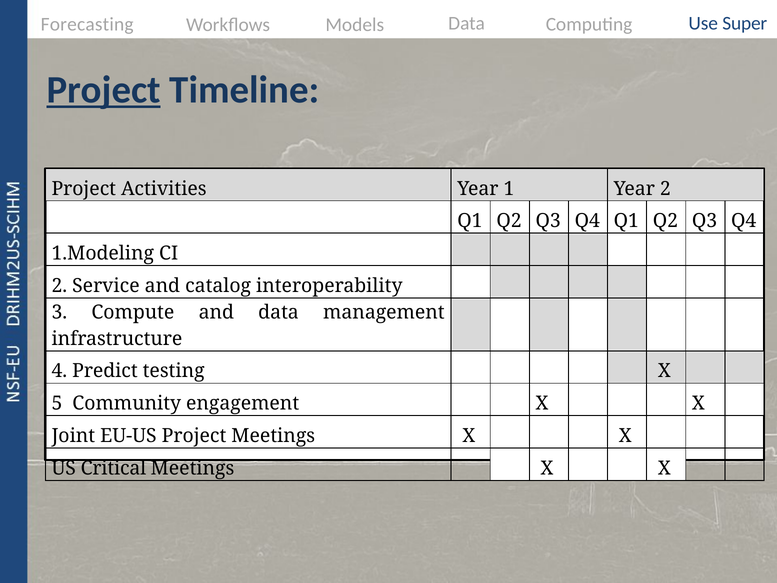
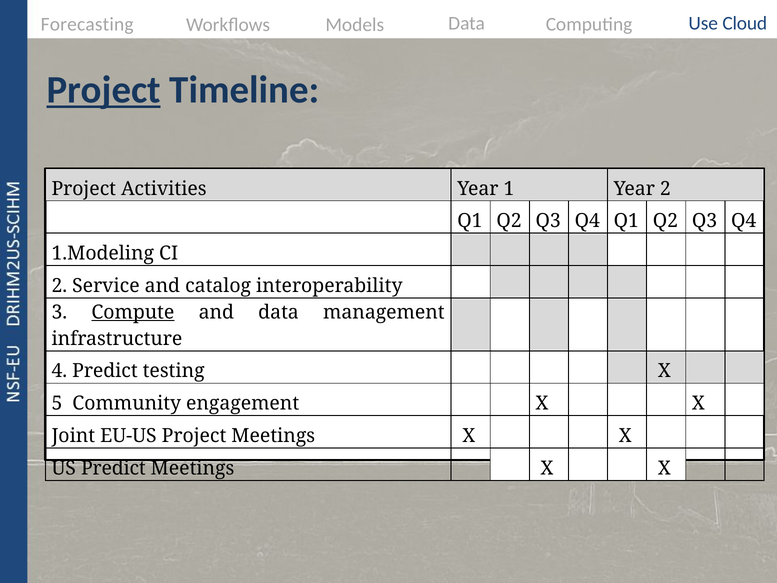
Super: Super -> Cloud
Compute underline: none -> present
US Critical: Critical -> Predict
